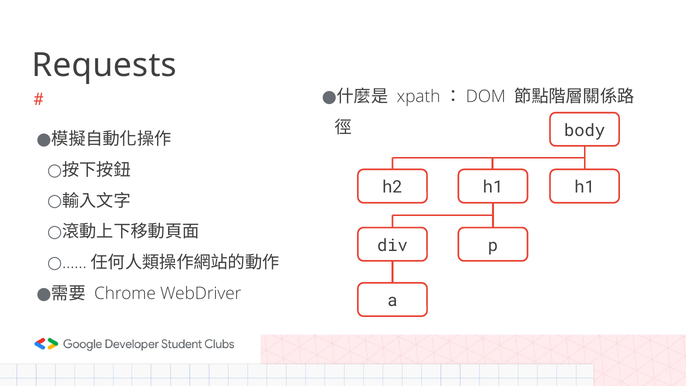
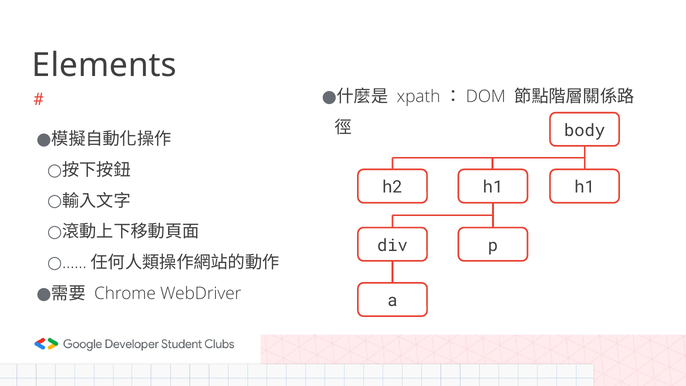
Requests: Requests -> Elements
